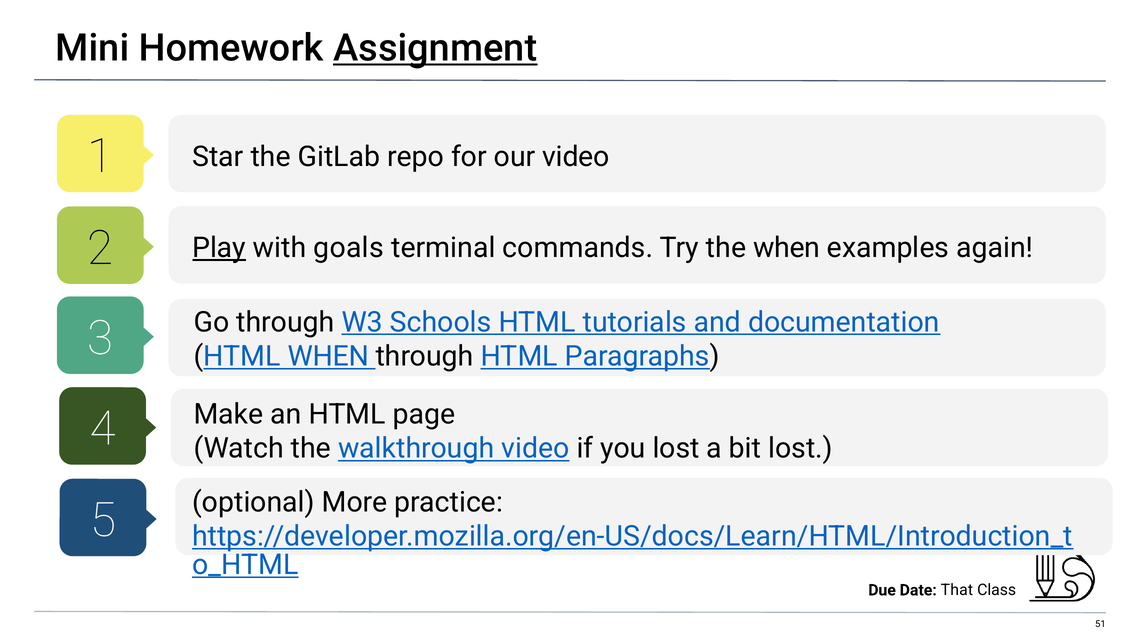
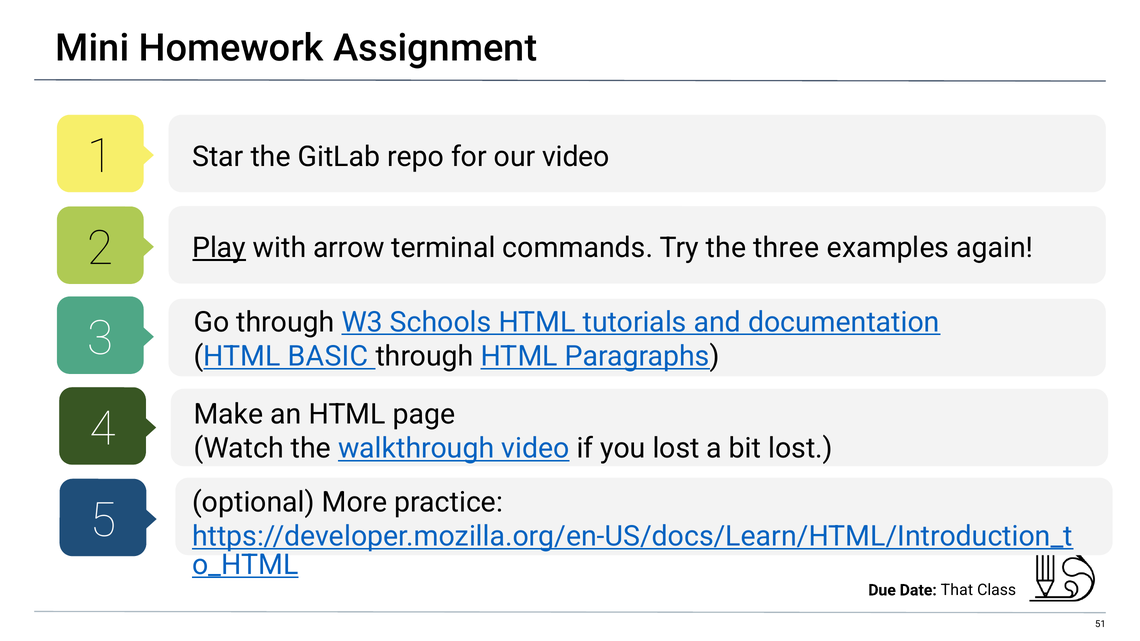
Assignment underline: present -> none
goals: goals -> arrow
the when: when -> three
HTML WHEN: WHEN -> BASIC
